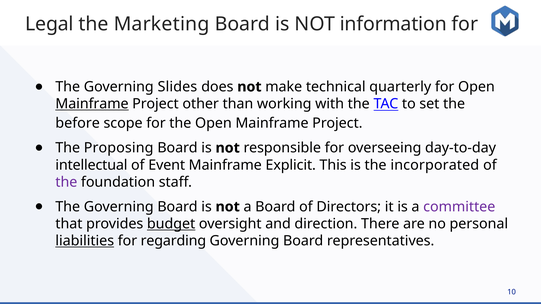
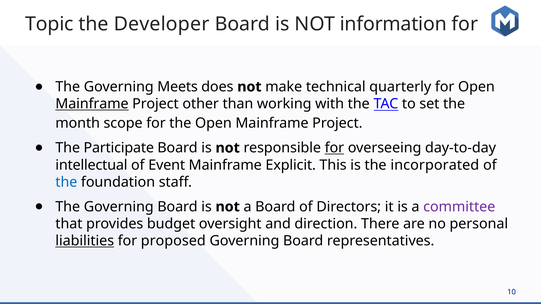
Legal: Legal -> Topic
Marketing: Marketing -> Developer
Slides: Slides -> Meets
before: before -> month
Proposing: Proposing -> Participate
for at (334, 148) underline: none -> present
the at (66, 182) colour: purple -> blue
budget underline: present -> none
regarding: regarding -> proposed
